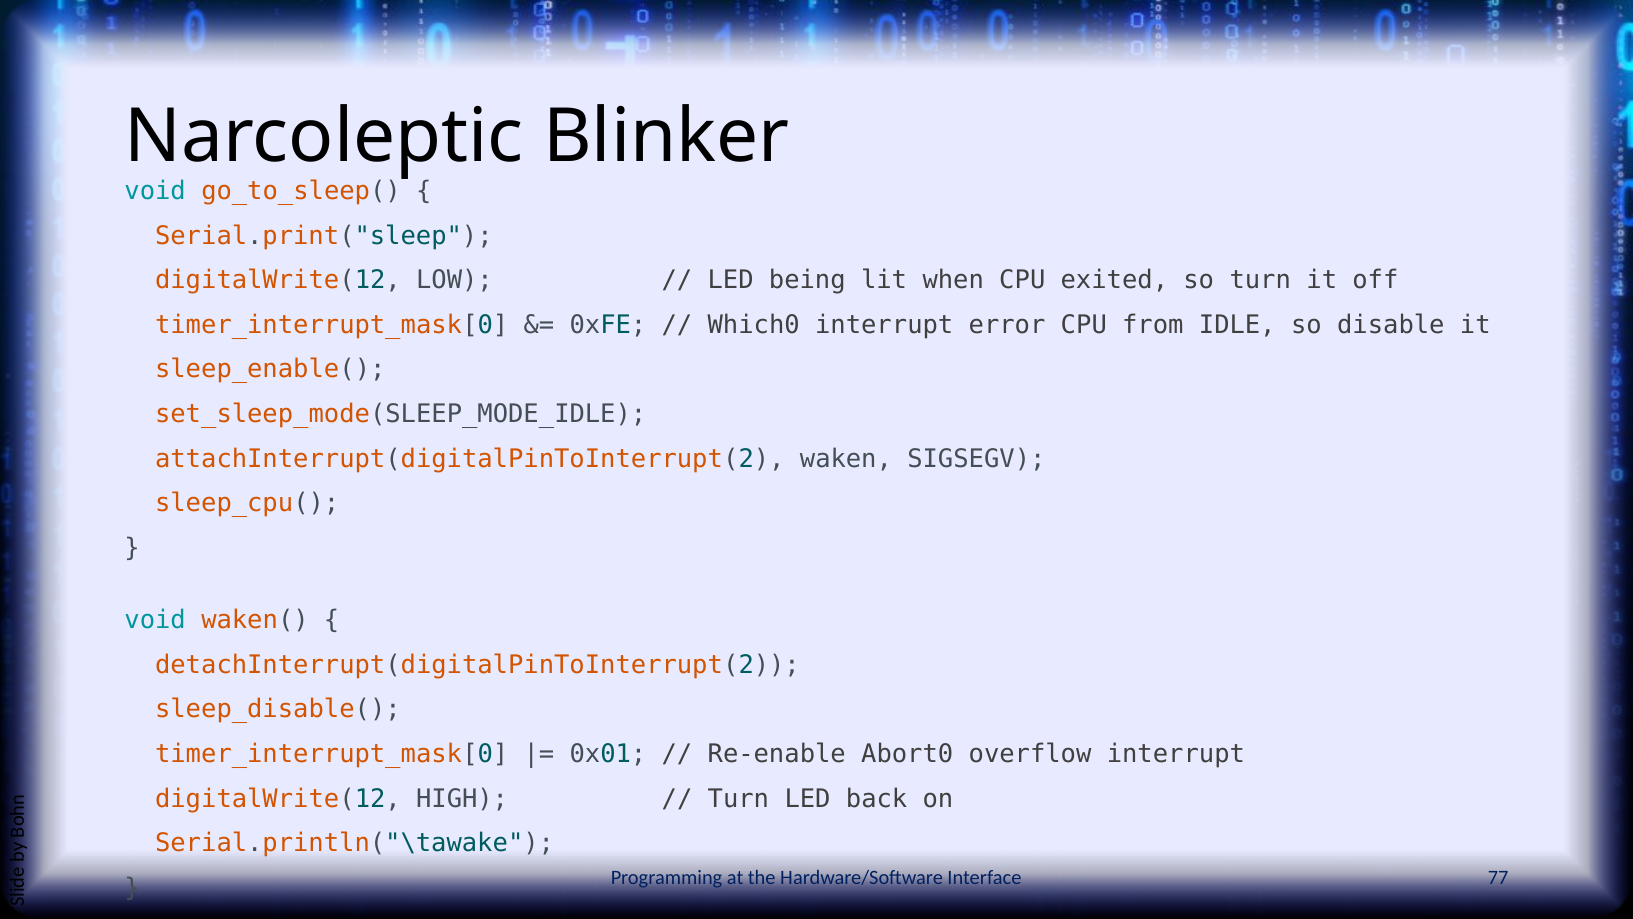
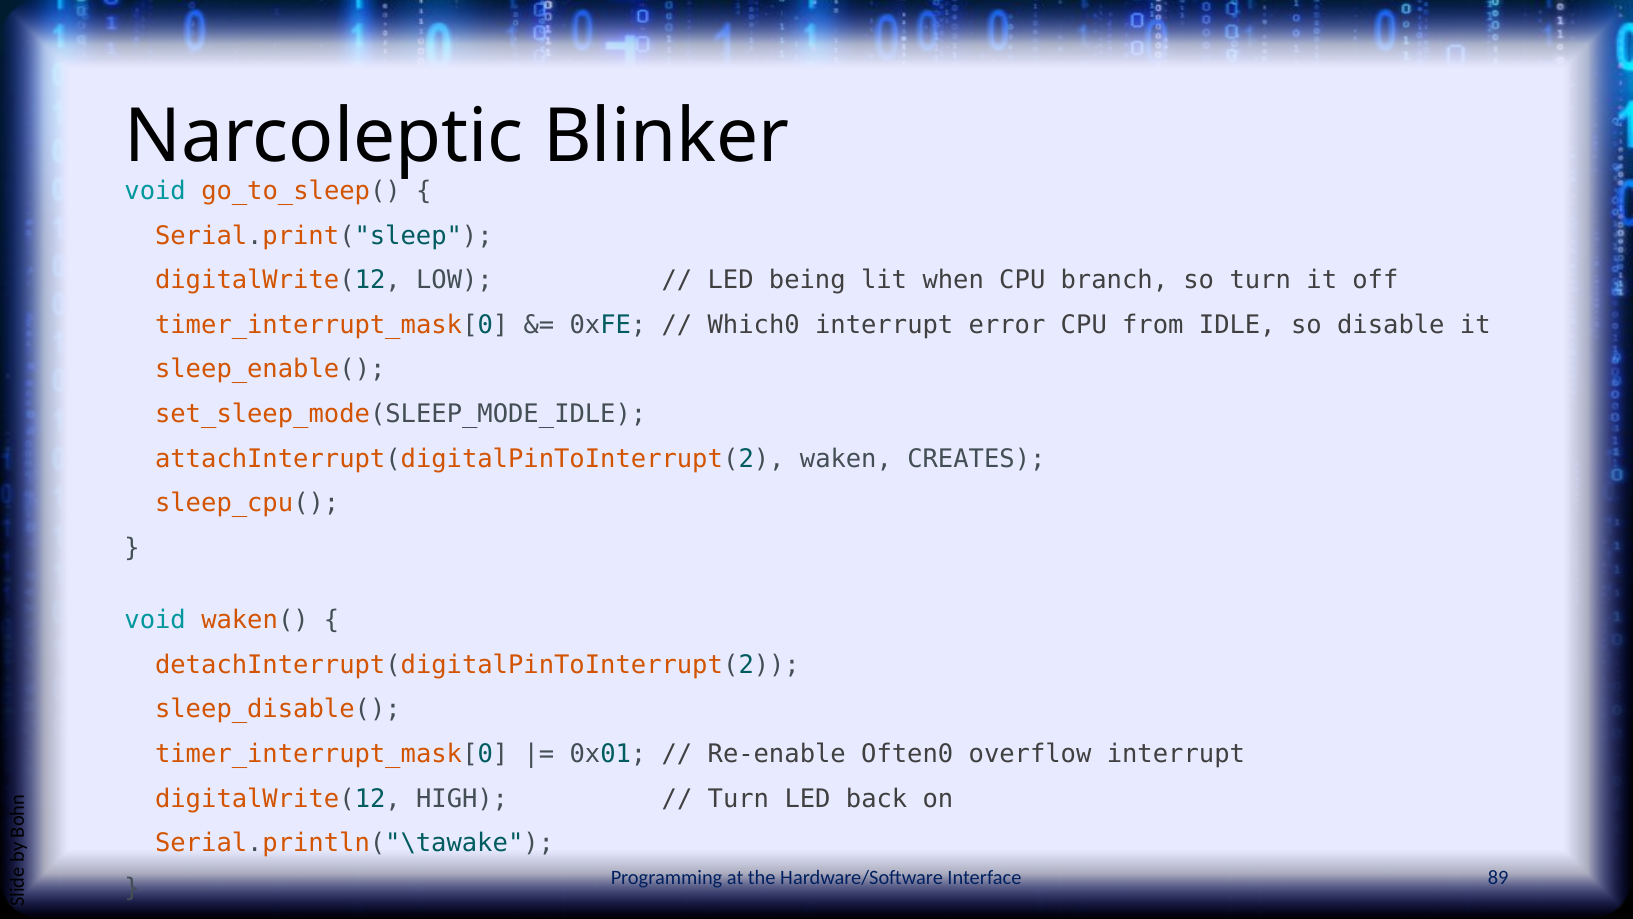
exited: exited -> branch
SIGSEGV: SIGSEGV -> CREATES
Abort0: Abort0 -> Often0
77: 77 -> 89
